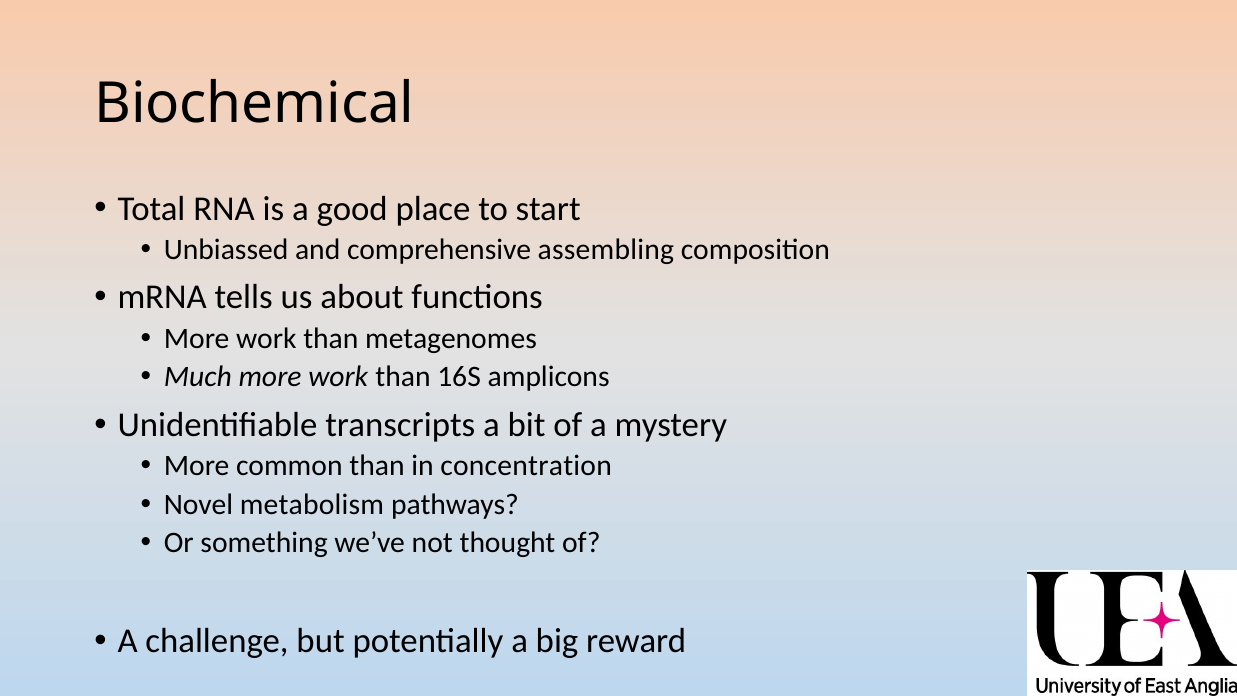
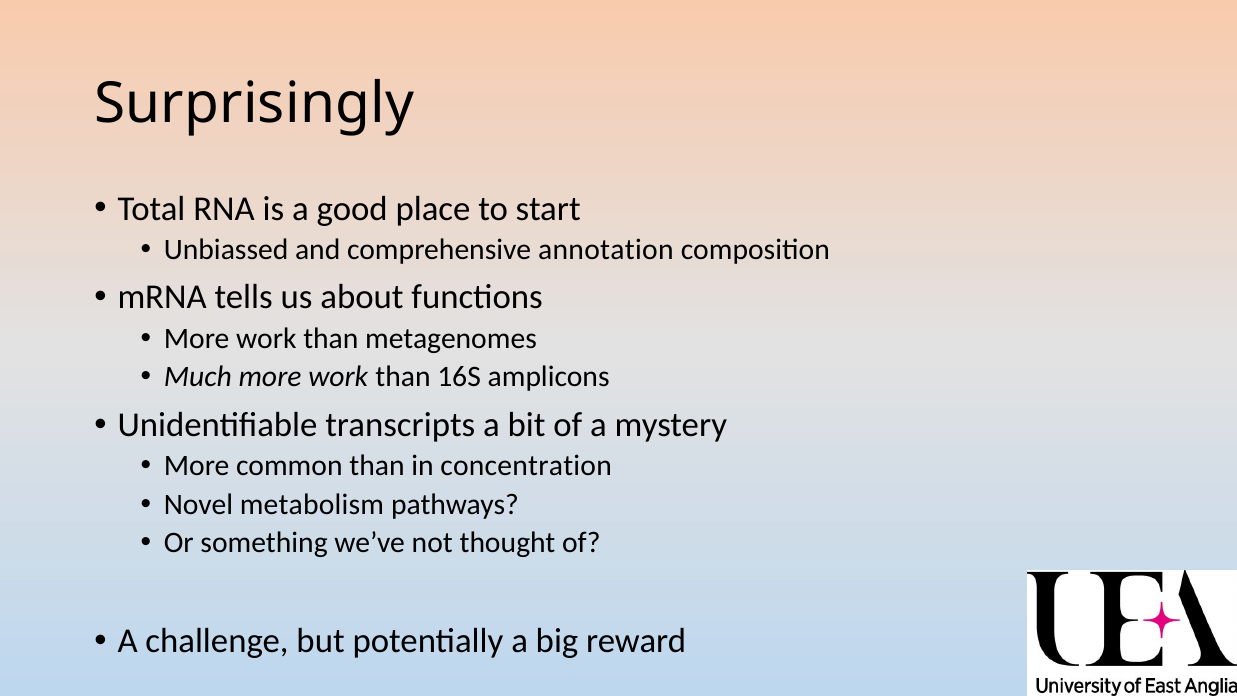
Biochemical: Biochemical -> Surprisingly
assembling: assembling -> annotation
